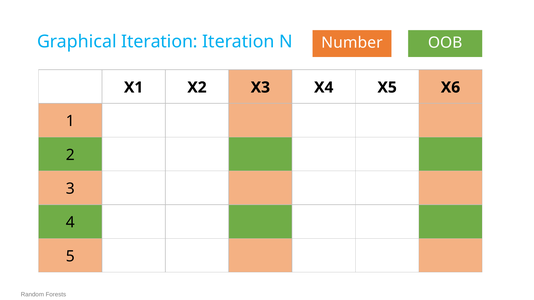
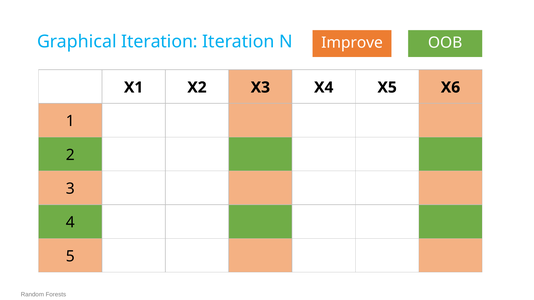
Number: Number -> Improve
